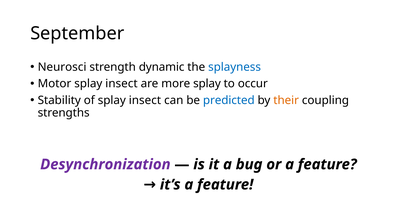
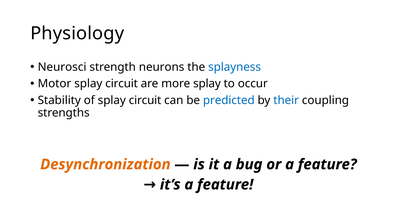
September: September -> Physiology
dynamic: dynamic -> neurons
insect at (121, 84): insect -> circuit
of splay insect: insect -> circuit
their colour: orange -> blue
Desynchronization colour: purple -> orange
